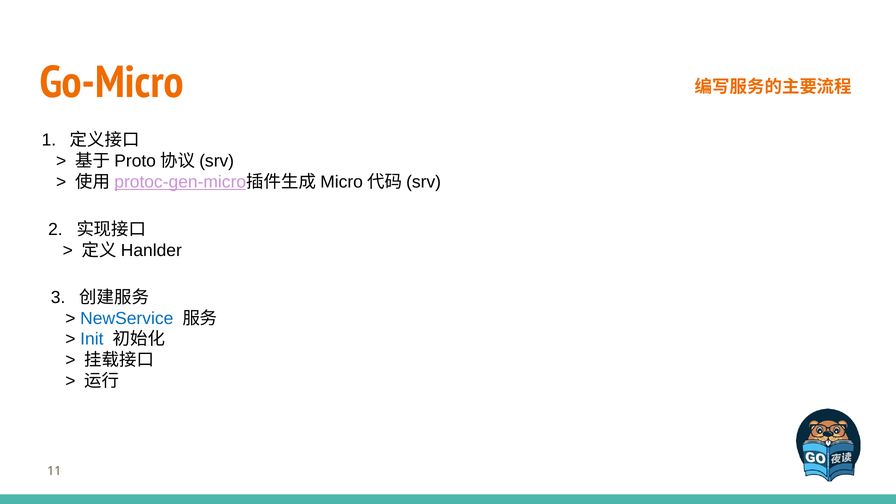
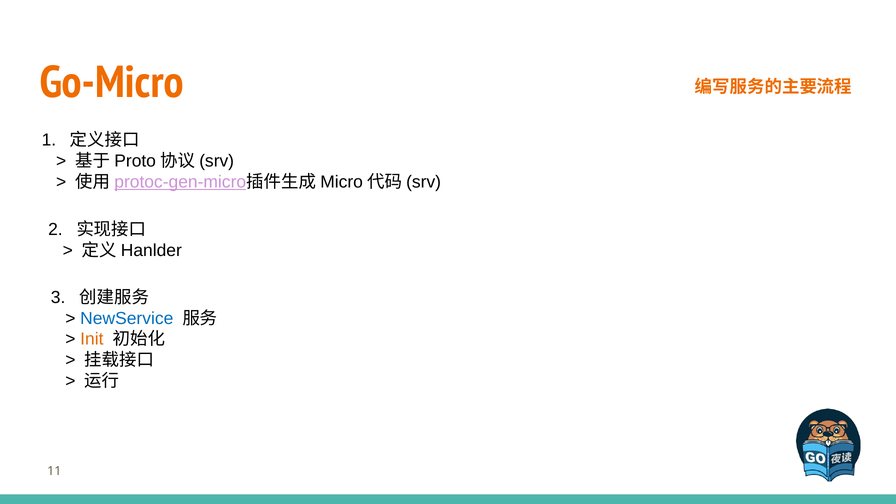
Init colour: blue -> orange
